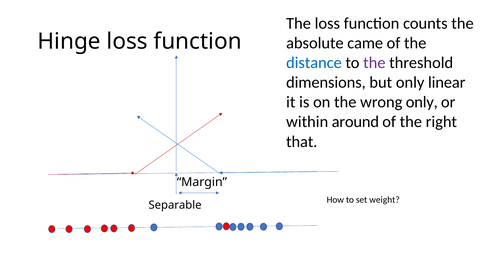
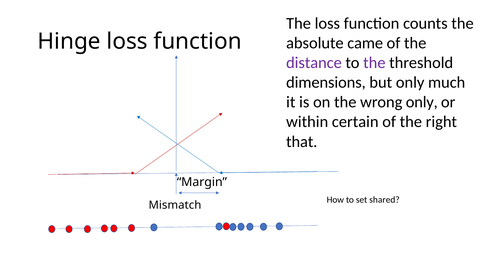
distance colour: blue -> purple
linear: linear -> much
around: around -> certain
weight: weight -> shared
Separable: Separable -> Mismatch
